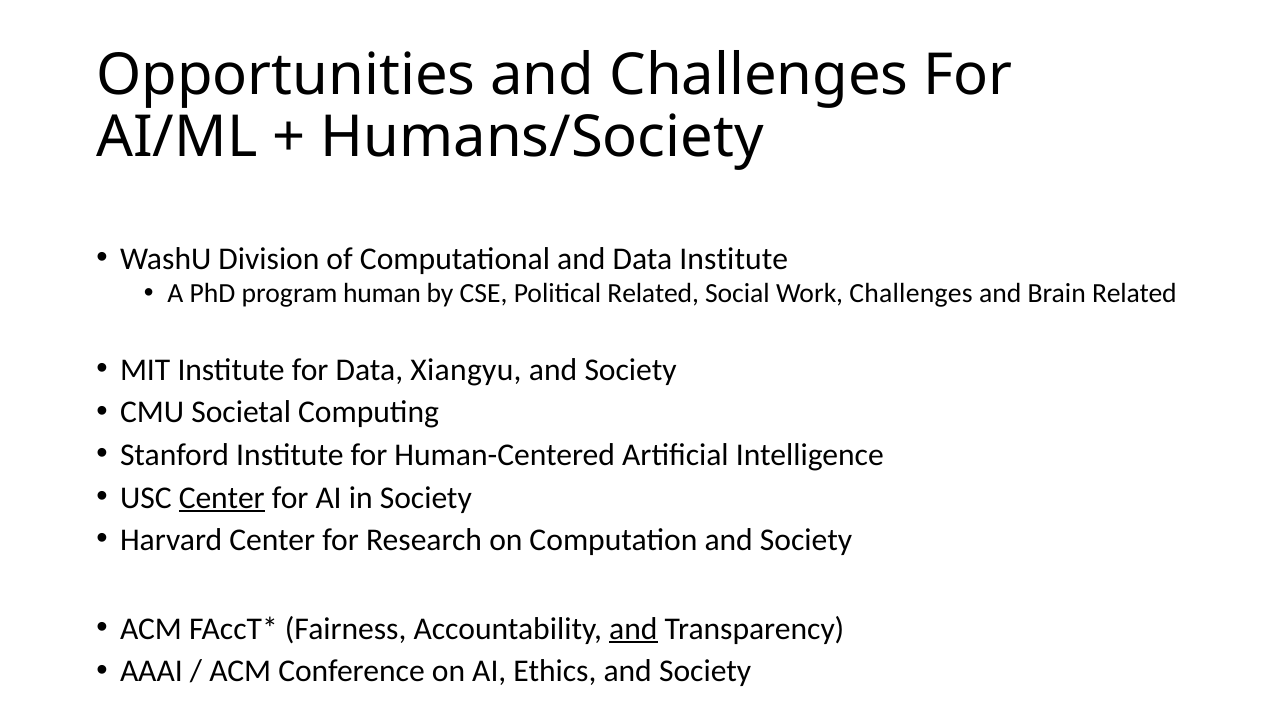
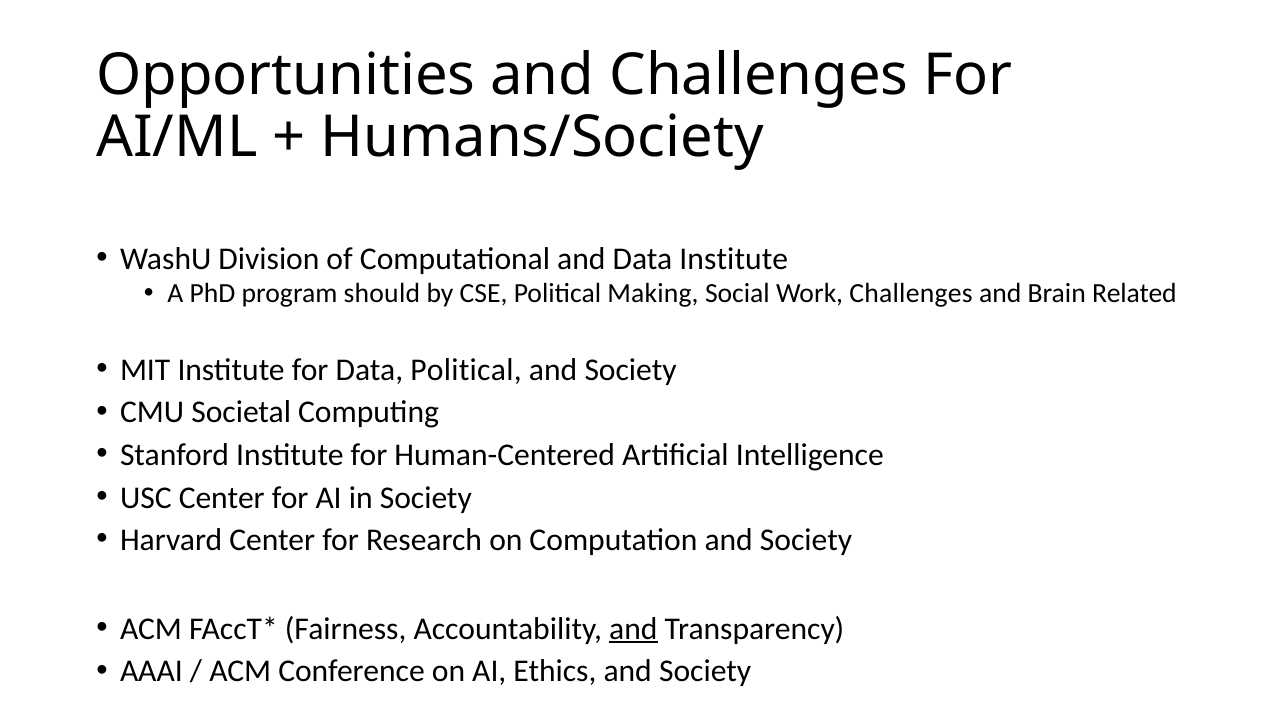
human: human -> should
Political Related: Related -> Making
Data Xiangyu: Xiangyu -> Political
Center at (222, 498) underline: present -> none
